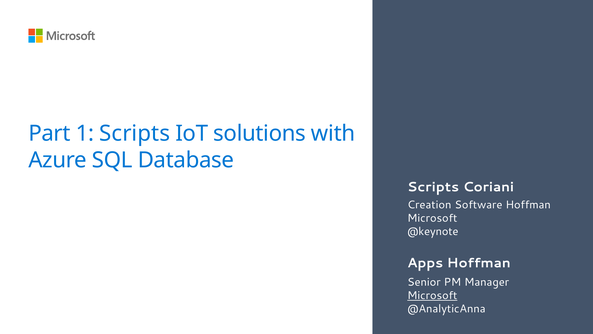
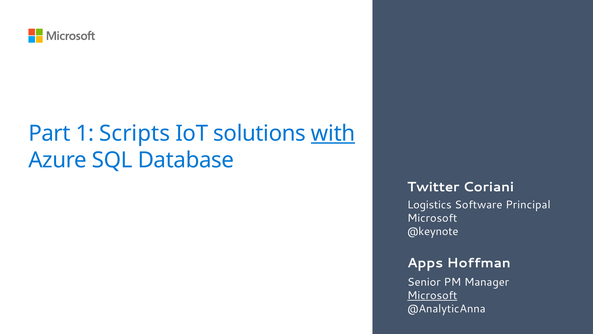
with underline: none -> present
Scripts at (433, 187): Scripts -> Twitter
Creation: Creation -> Logistics
Software Hoffman: Hoffman -> Principal
